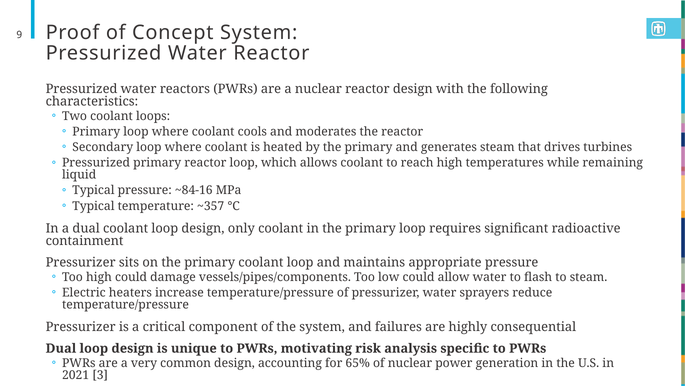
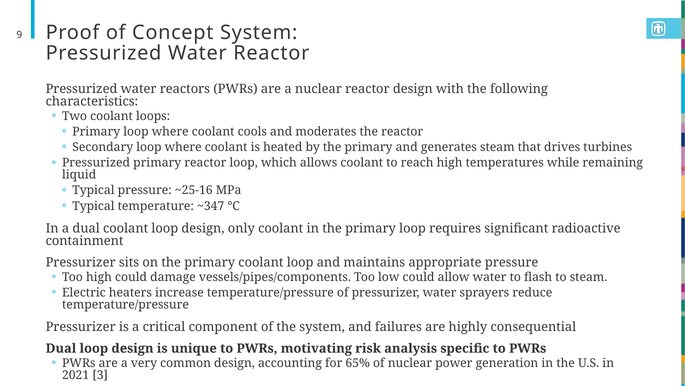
~84-16: ~84-16 -> ~25-16
~357: ~357 -> ~347
